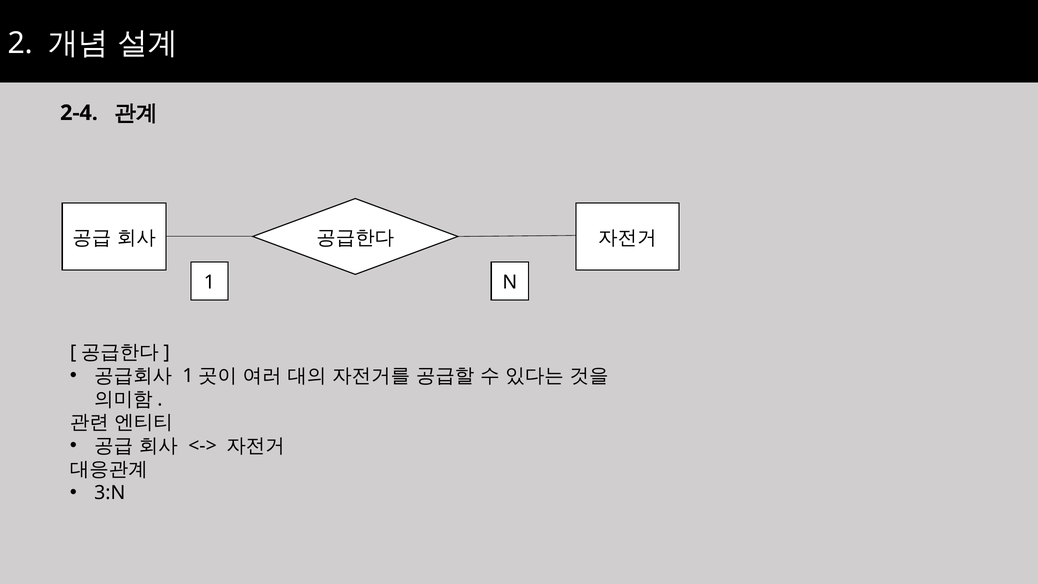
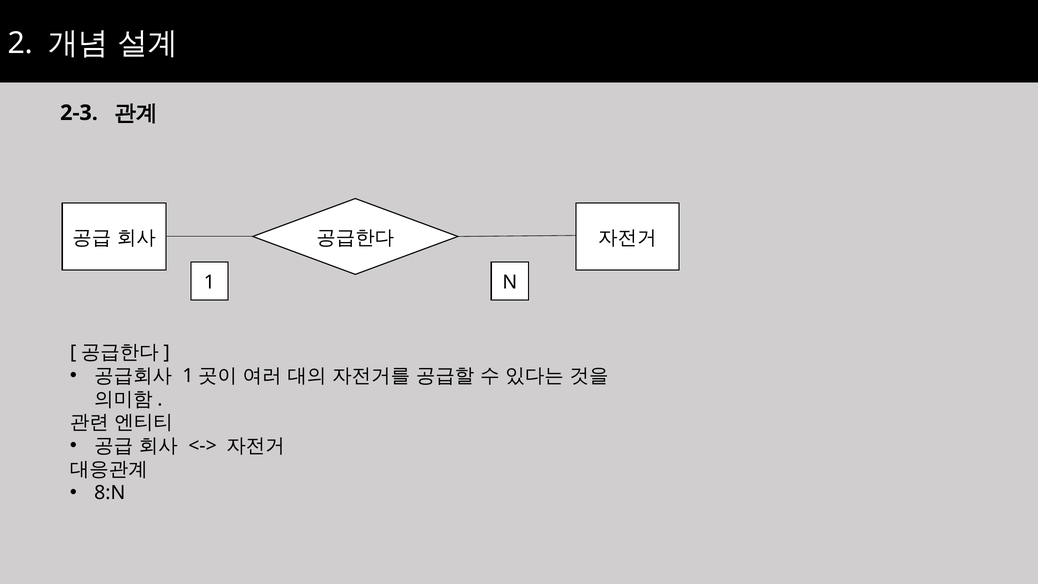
2-4: 2-4 -> 2-3
3:N: 3:N -> 8:N
